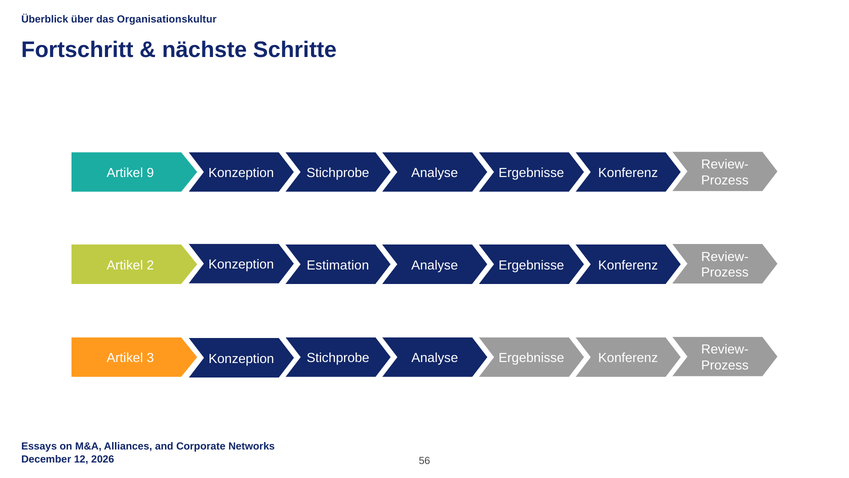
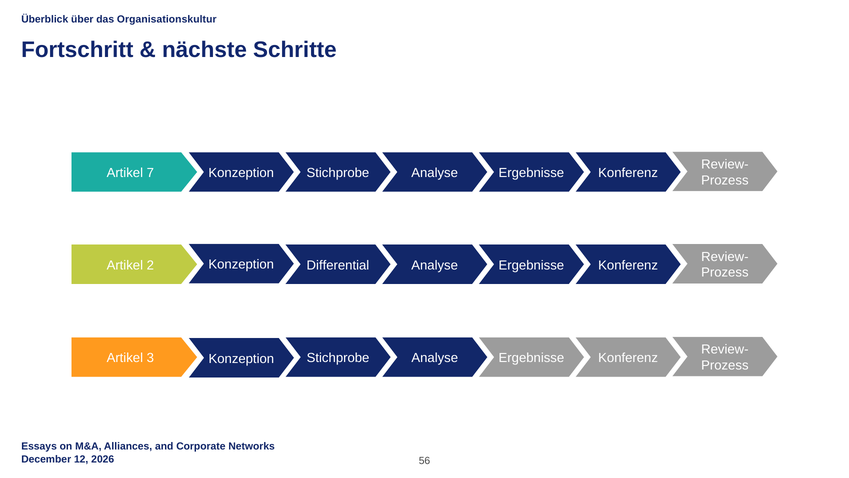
9: 9 -> 7
Estimation: Estimation -> Differential
